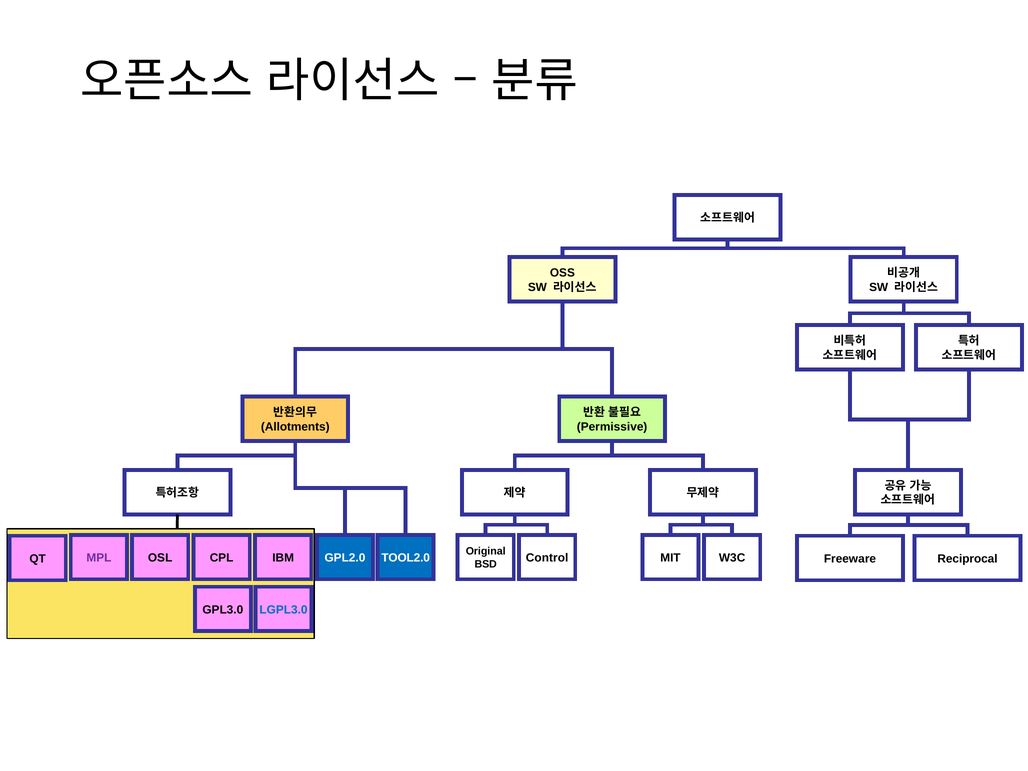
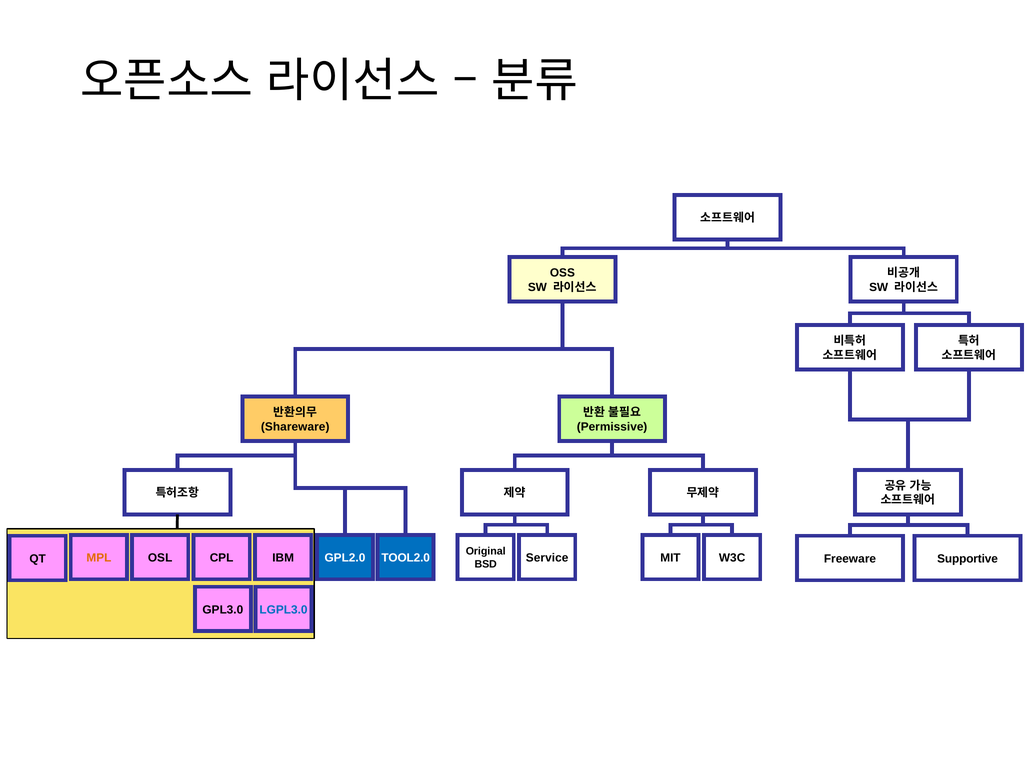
Allotments: Allotments -> Shareware
MPL colour: purple -> orange
Control: Control -> Service
Reciprocal: Reciprocal -> Supportive
